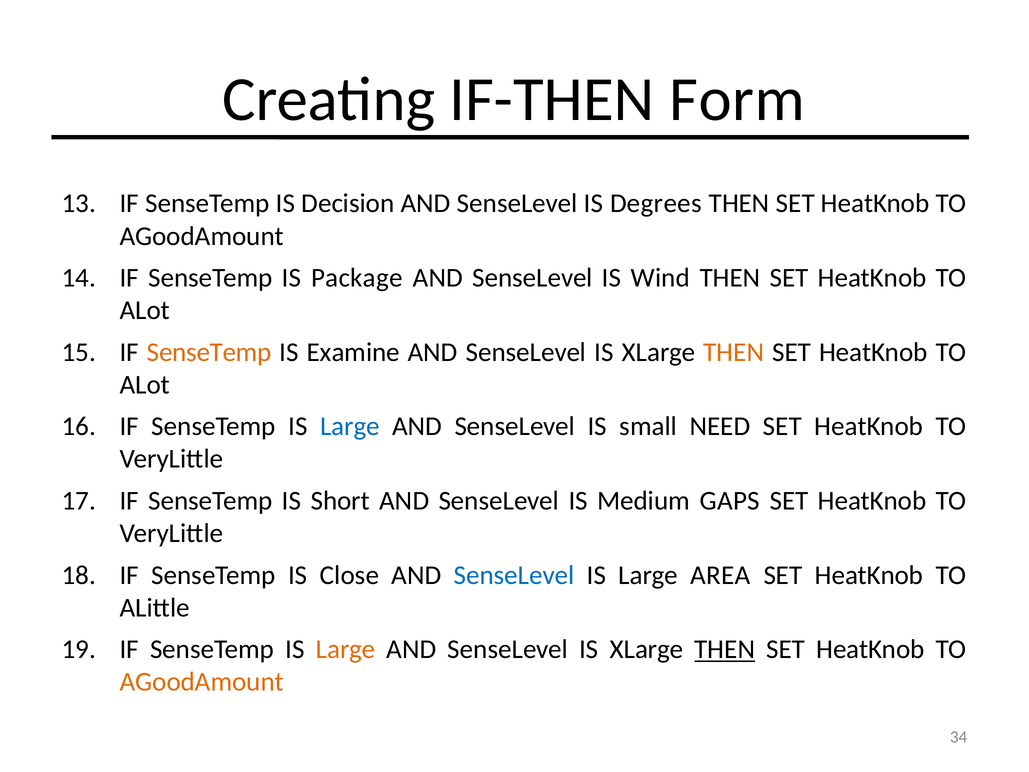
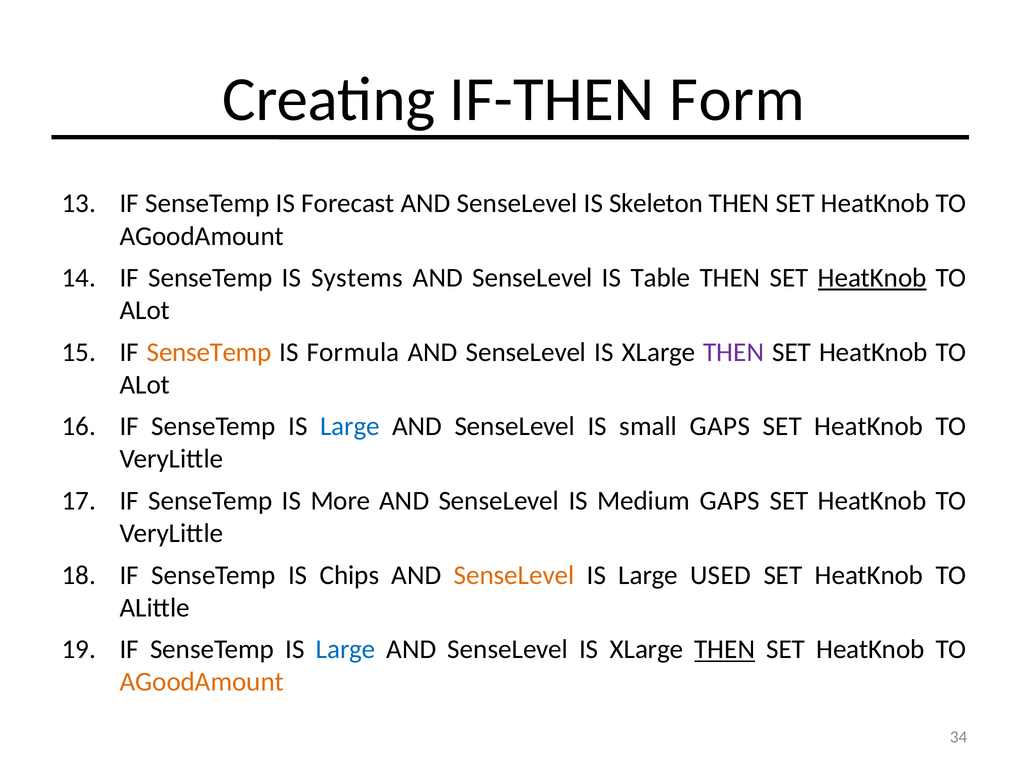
Decision: Decision -> Forecast
Degrees: Degrees -> Skeleton
Package: Package -> Systems
Wind: Wind -> Table
HeatKnob at (872, 278) underline: none -> present
Examine: Examine -> Formula
THEN at (734, 352) colour: orange -> purple
small NEED: NEED -> GAPS
Short: Short -> More
Close: Close -> Chips
SenseLevel at (514, 575) colour: blue -> orange
AREA: AREA -> USED
Large at (346, 649) colour: orange -> blue
